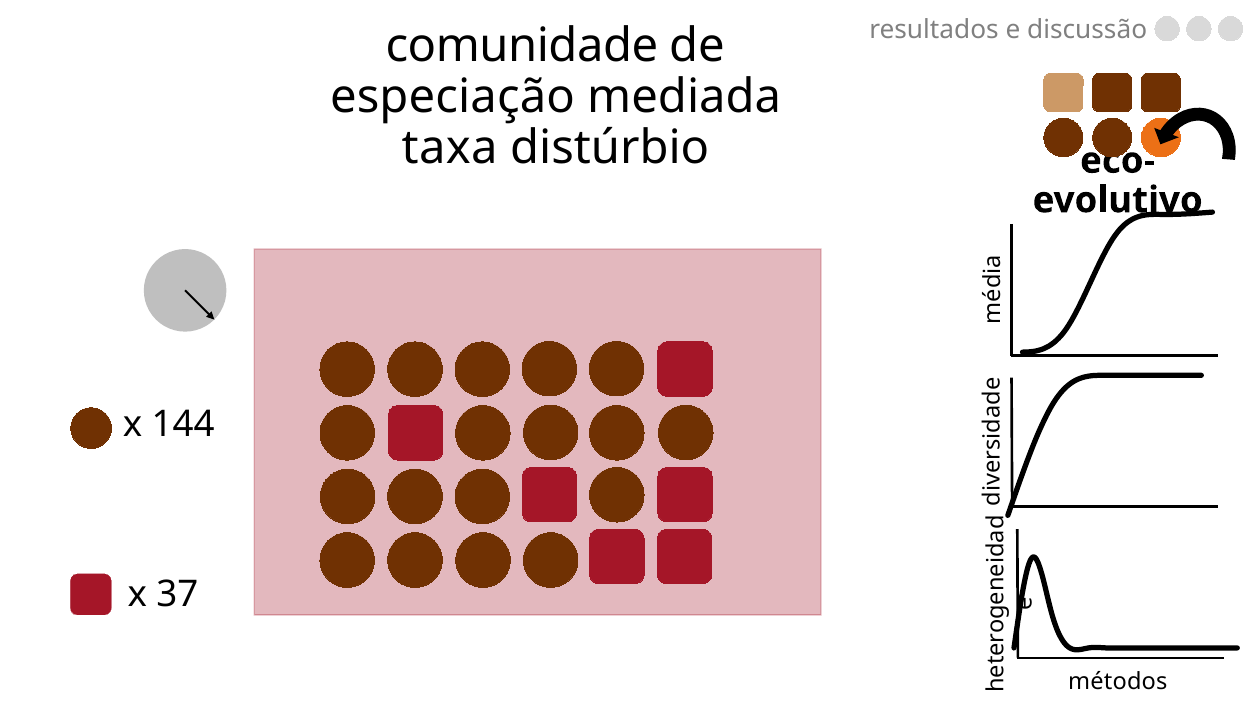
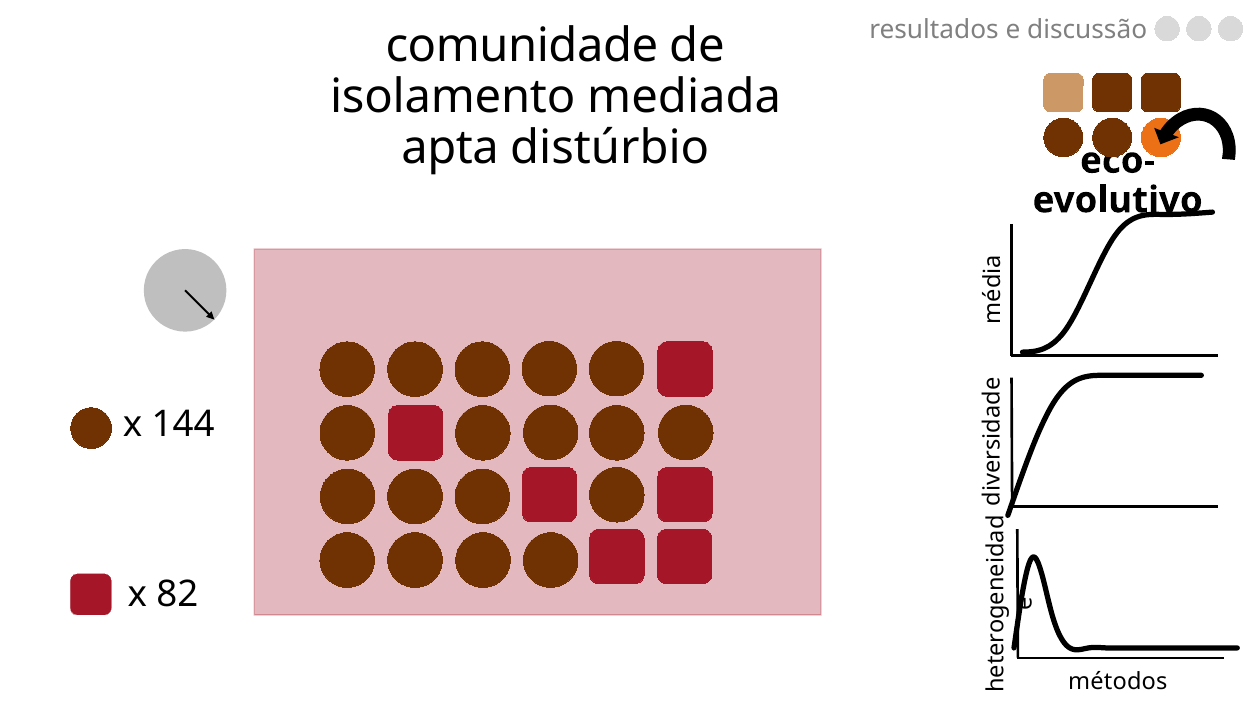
especiação: especiação -> isolamento
taxa: taxa -> apta
37: 37 -> 82
